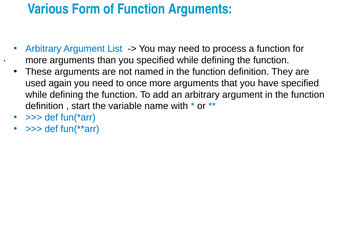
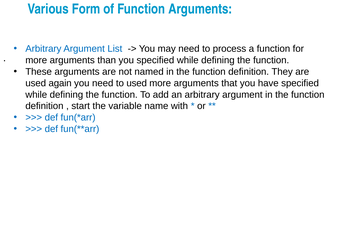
to once: once -> used
